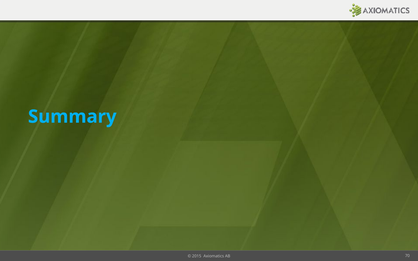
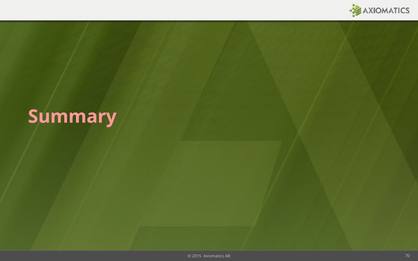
Summary colour: light blue -> pink
